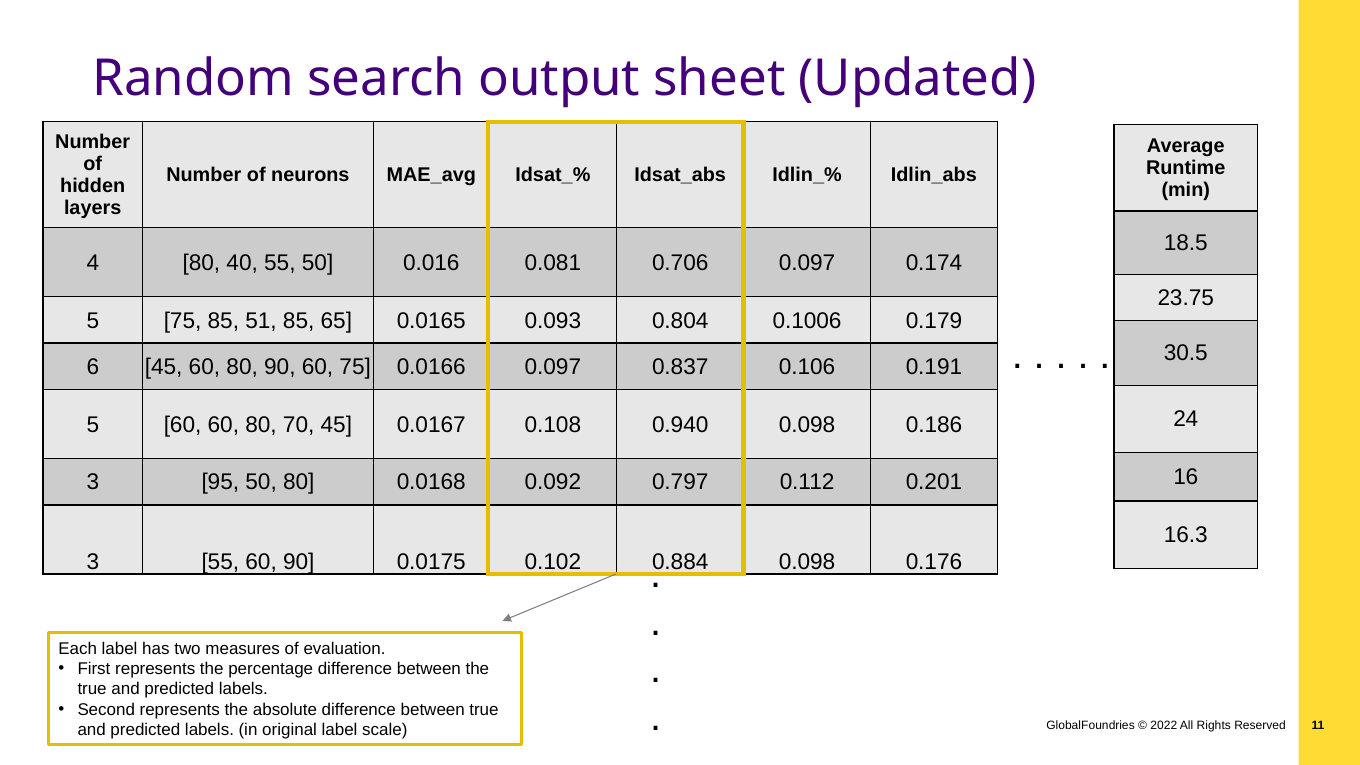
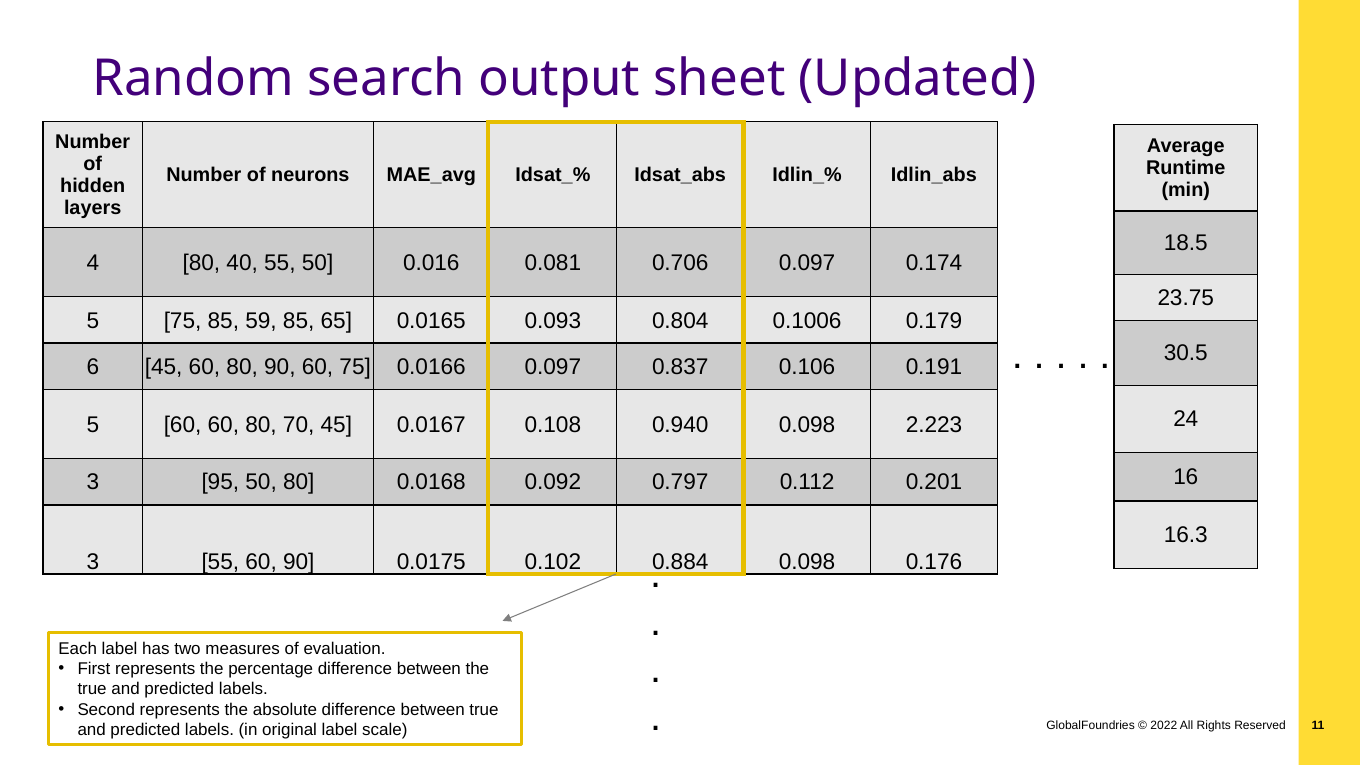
51: 51 -> 59
0.186: 0.186 -> 2.223
